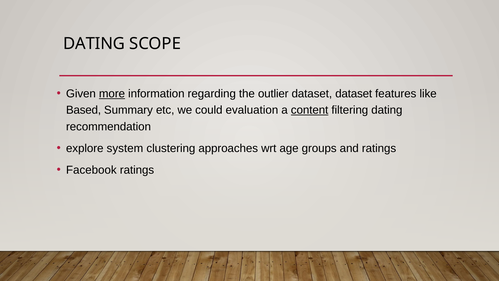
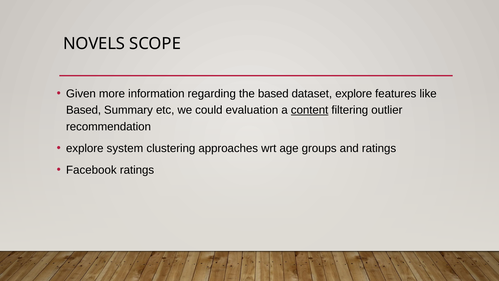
DATING at (94, 44): DATING -> NOVELS
more underline: present -> none
the outlier: outlier -> based
dataset dataset: dataset -> explore
filtering dating: dating -> outlier
